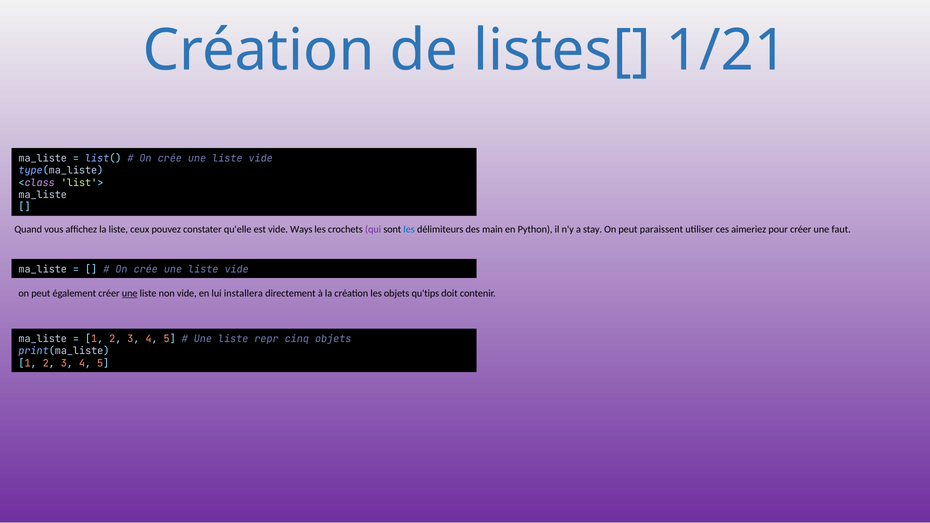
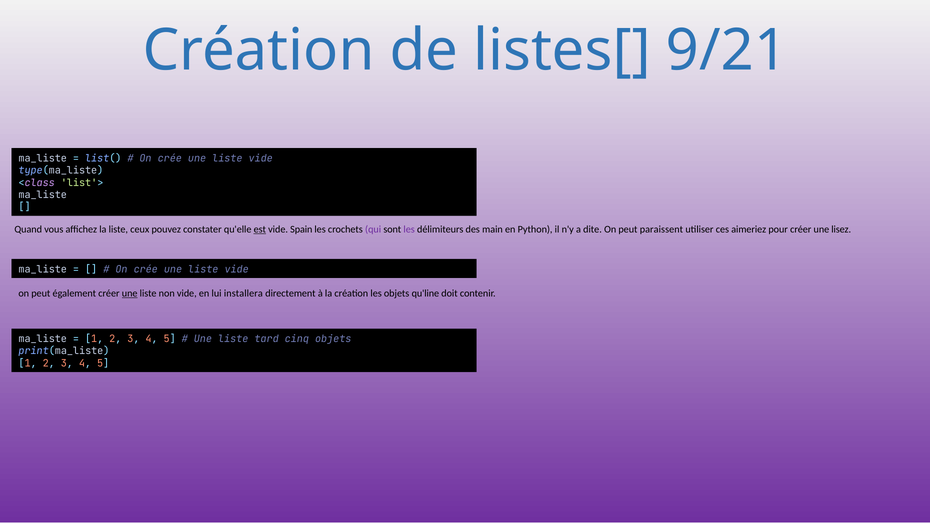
1/21: 1/21 -> 9/21
est underline: none -> present
Ways: Ways -> Spain
les at (409, 229) colour: blue -> purple
stay: stay -> dite
faut: faut -> lisez
qu'tips: qu'tips -> qu'line
repr: repr -> tard
